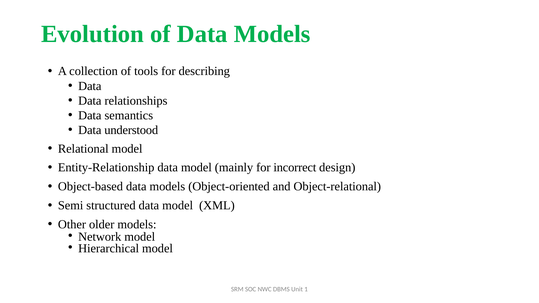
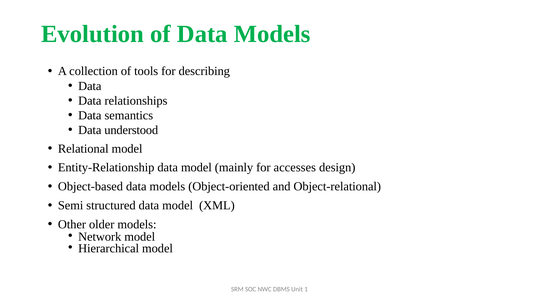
incorrect: incorrect -> accesses
